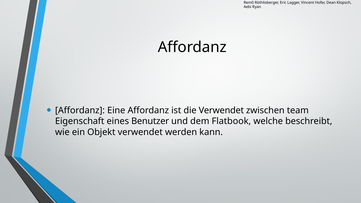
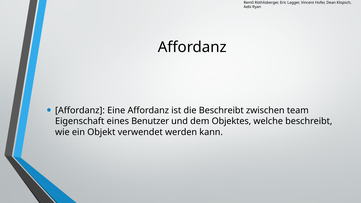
die Verwendet: Verwendet -> Beschreibt
Flatbook: Flatbook -> Objektes
